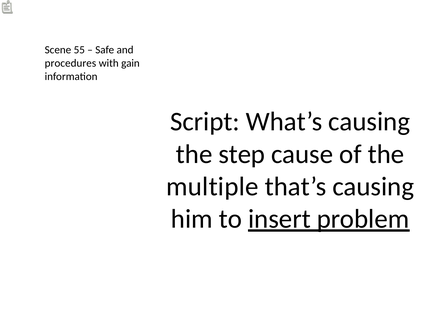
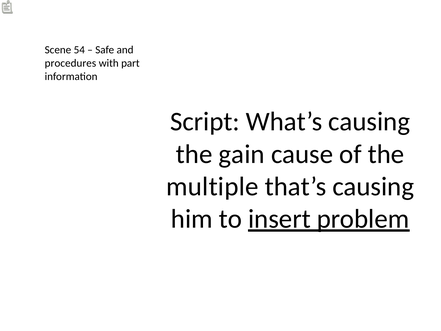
55: 55 -> 54
gain: gain -> part
step: step -> gain
